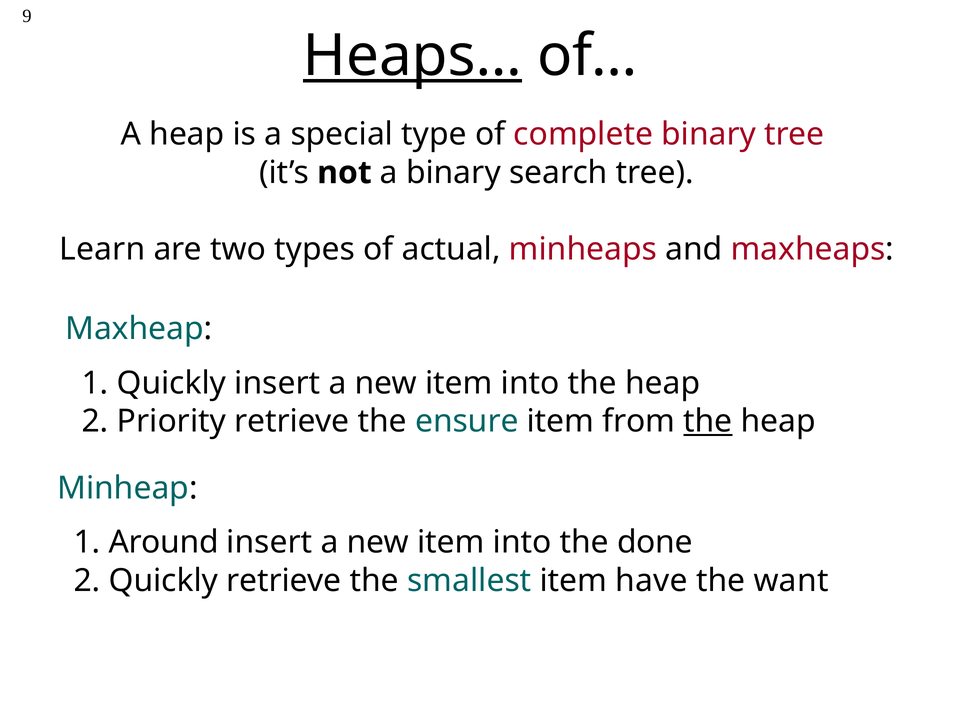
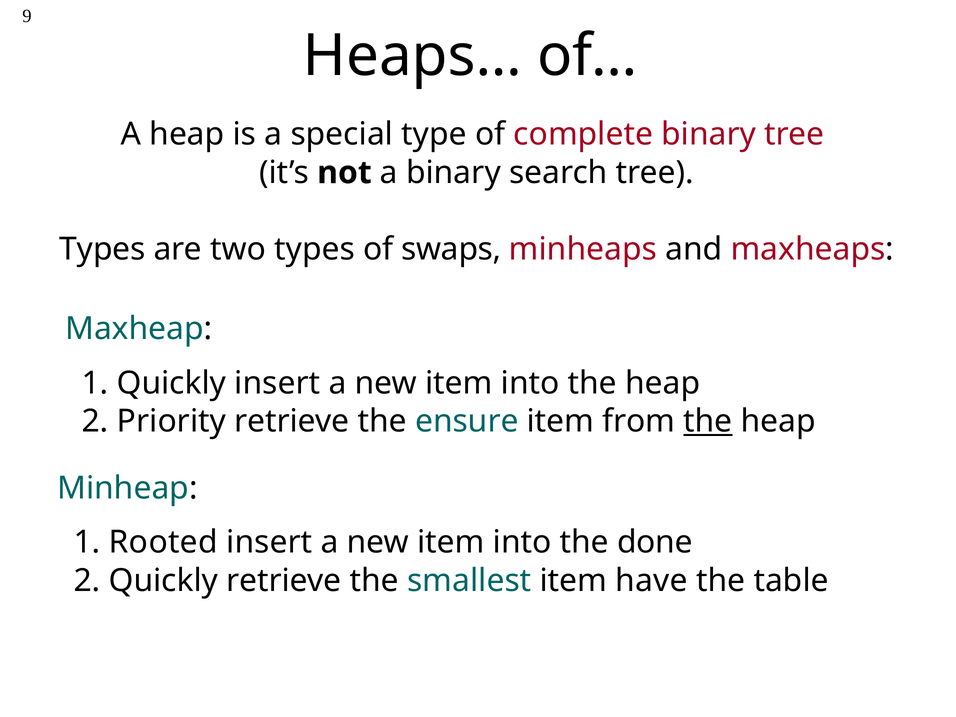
Heaps… underline: present -> none
Learn at (102, 249): Learn -> Types
actual: actual -> swaps
Around: Around -> Rooted
want: want -> table
